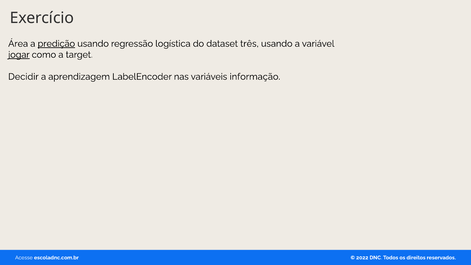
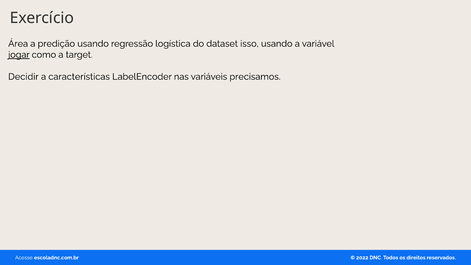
predição underline: present -> none
três: três -> isso
aprendizagem: aprendizagem -> características
informação: informação -> precisamos
